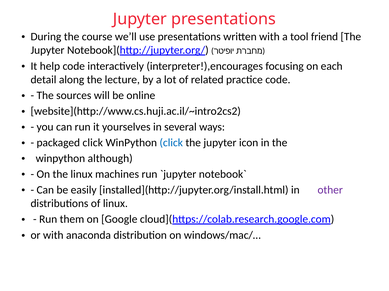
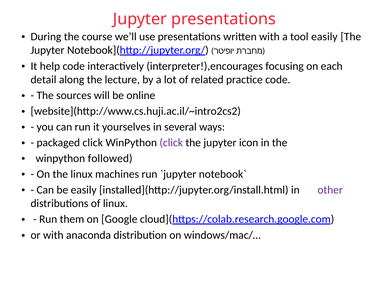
tool friend: friend -> easily
click at (171, 143) colour: blue -> purple
although: although -> followed
